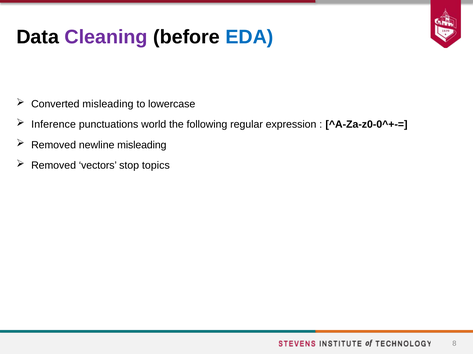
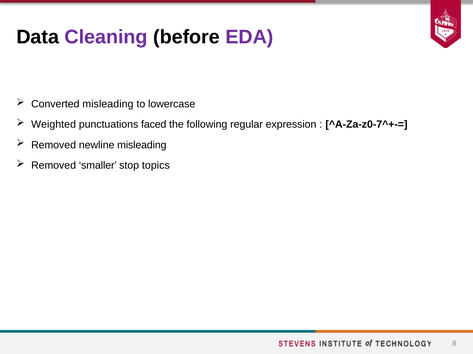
EDA colour: blue -> purple
Inference: Inference -> Weighted
world: world -> faced
^A-Za-z0-0^+-=: ^A-Za-z0-0^+-= -> ^A-Za-z0-7^+-=
vectors: vectors -> smaller
